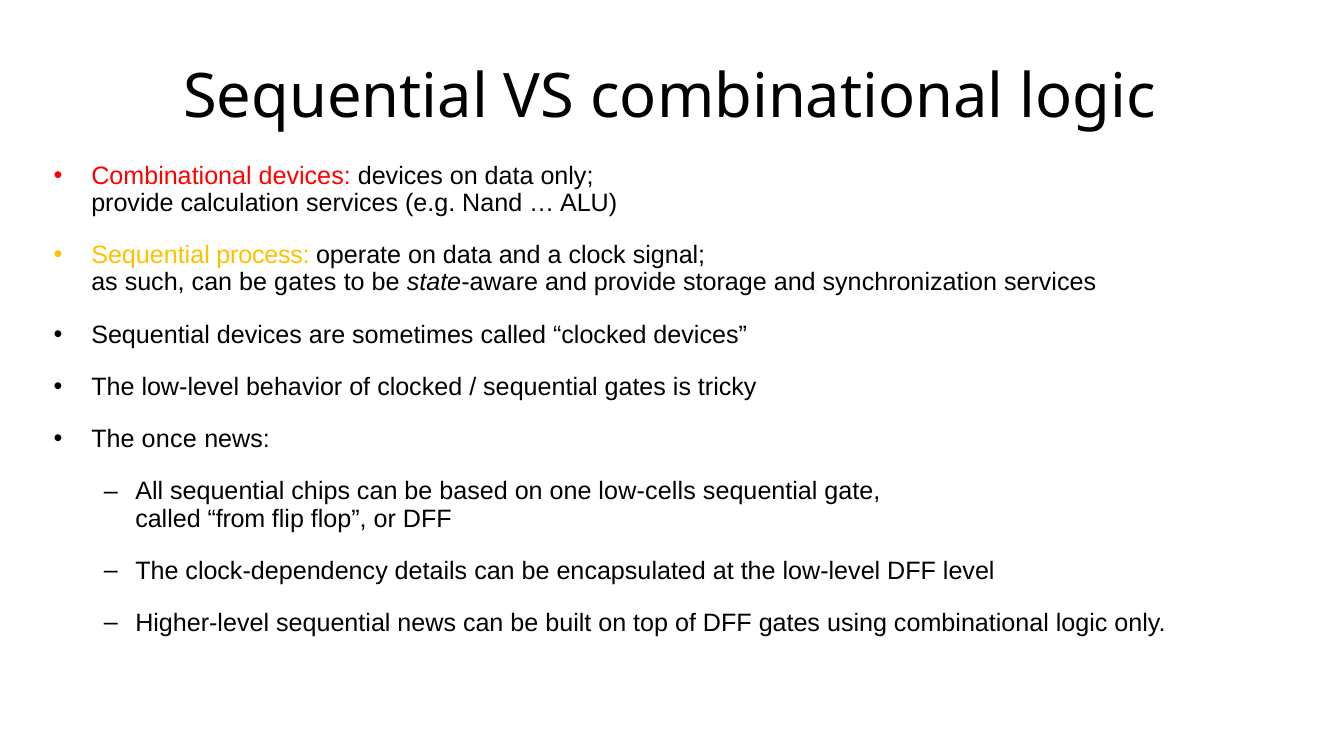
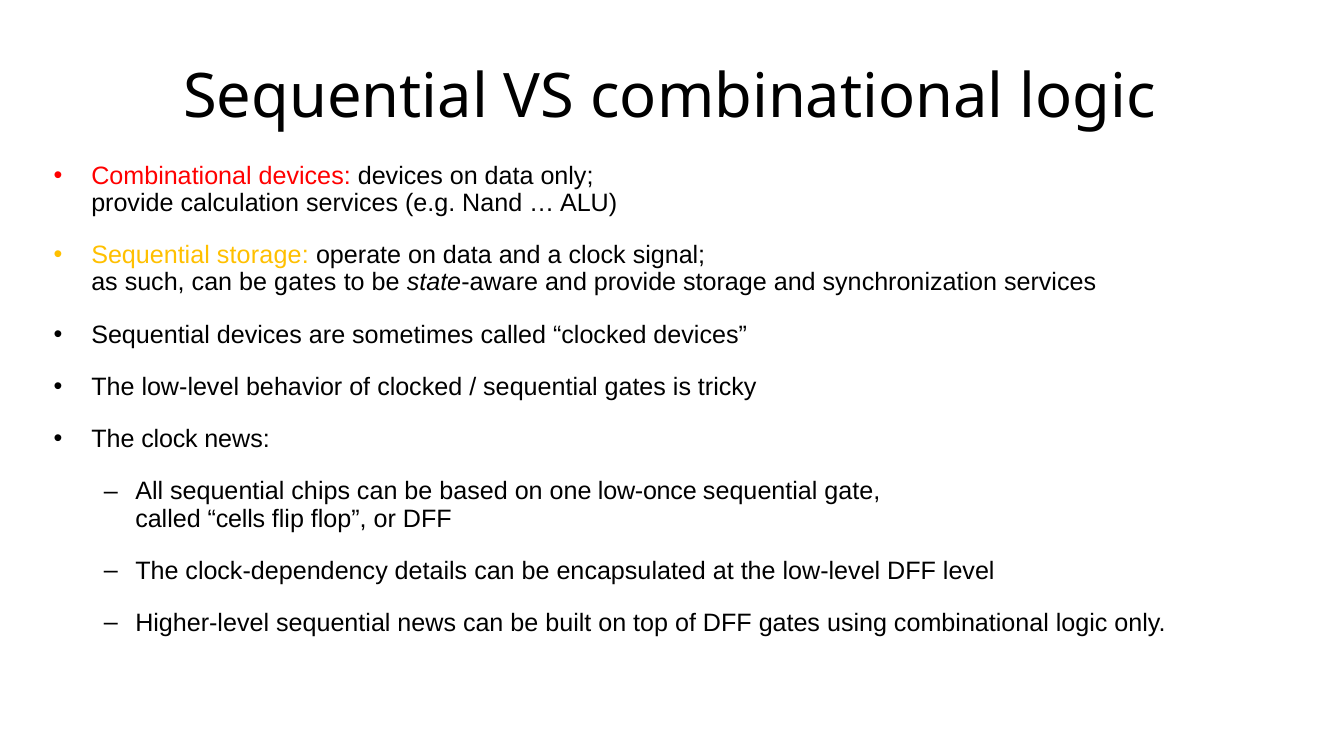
Sequential process: process -> storage
The once: once -> clock
low-cells: low-cells -> low-once
from: from -> cells
